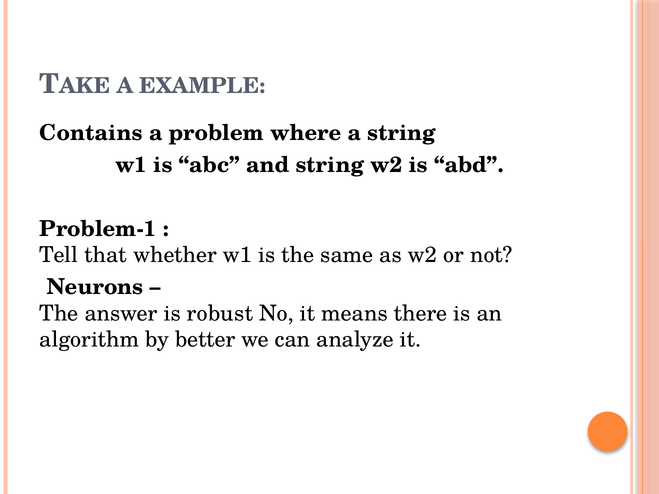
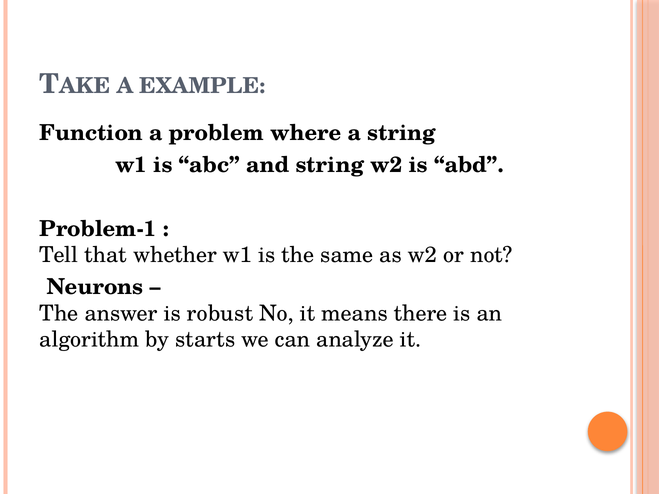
Contains: Contains -> Function
better: better -> starts
